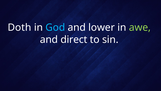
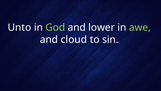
Doth: Doth -> Unto
God colour: light blue -> light green
direct: direct -> cloud
